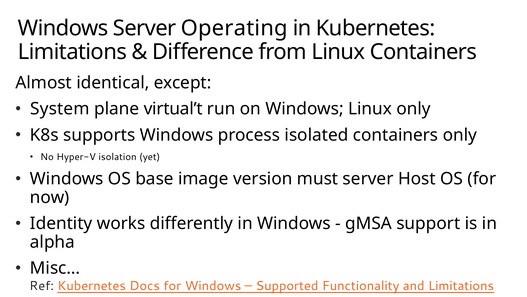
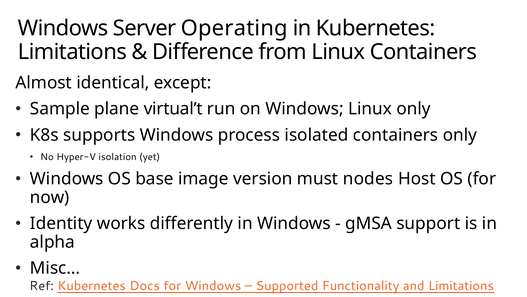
System: System -> Sample
must server: server -> nodes
